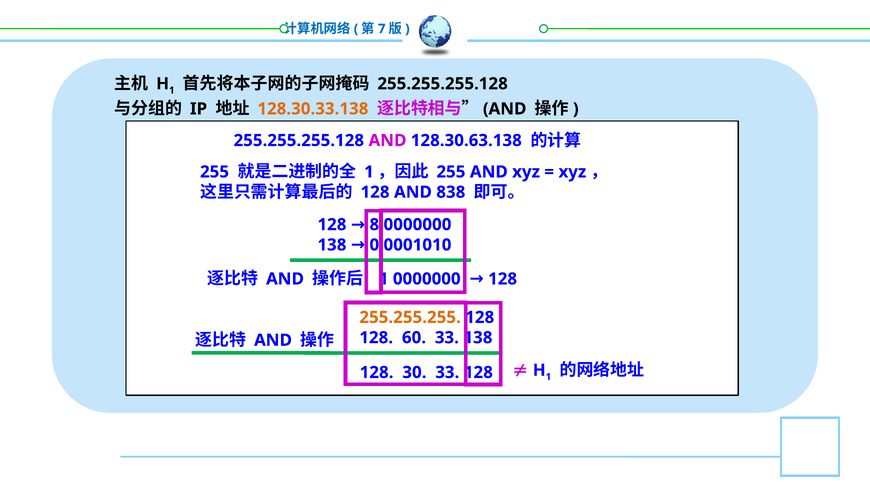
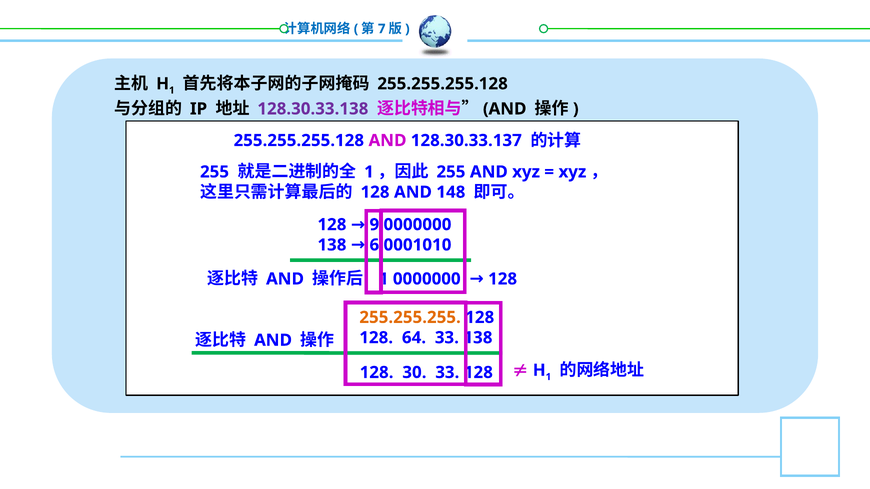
128.30.33.138 colour: orange -> purple
128.30.63.138: 128.30.63.138 -> 128.30.33.137
838: 838 -> 148
8: 8 -> 9
0: 0 -> 6
60: 60 -> 64
